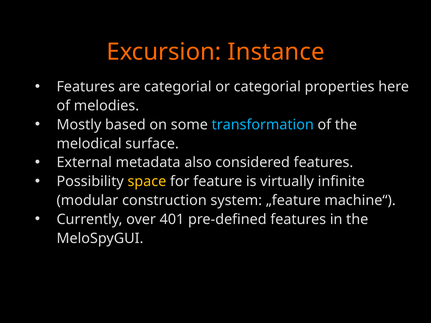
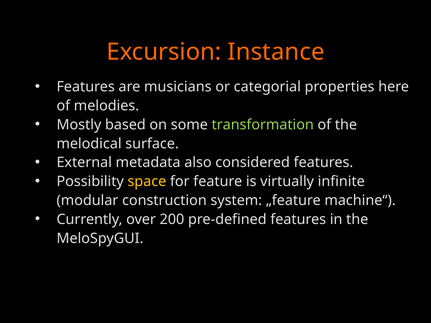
are categorial: categorial -> musicians
transformation colour: light blue -> light green
401: 401 -> 200
